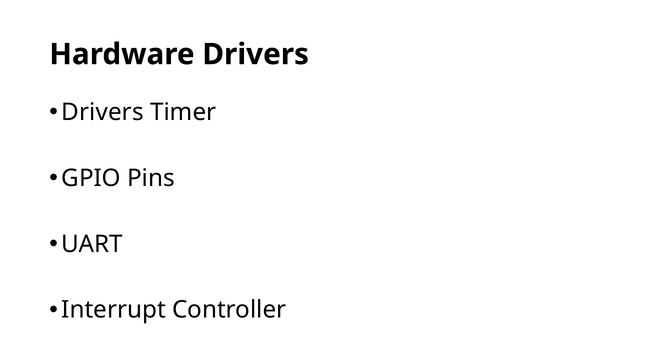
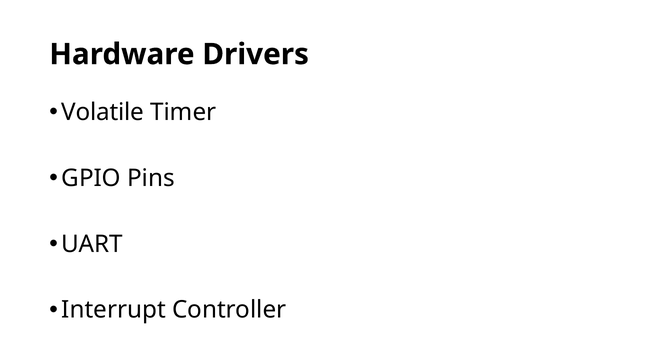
Drivers at (103, 112): Drivers -> Volatile
